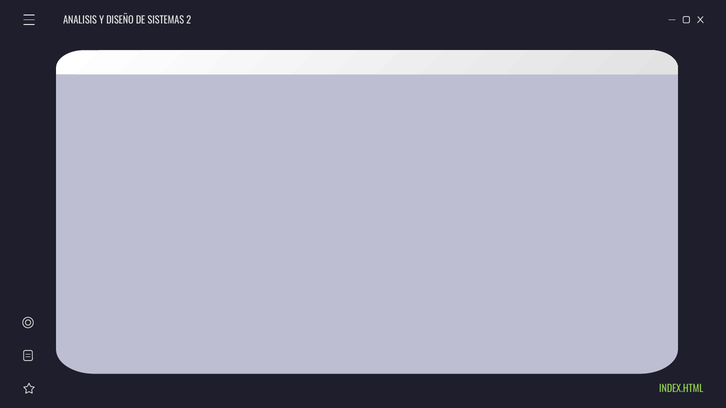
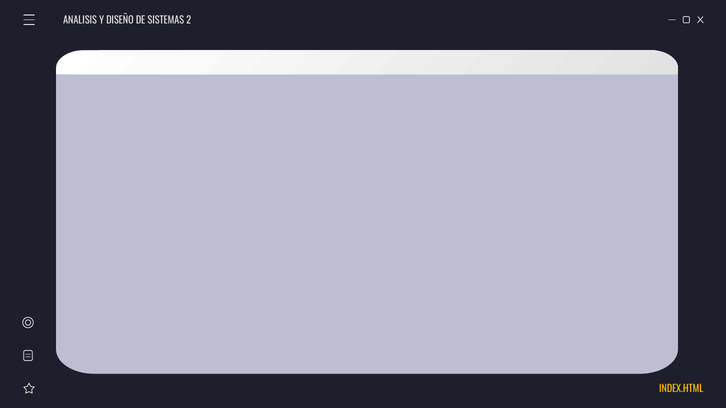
INDEX.HTML colour: light green -> yellow
